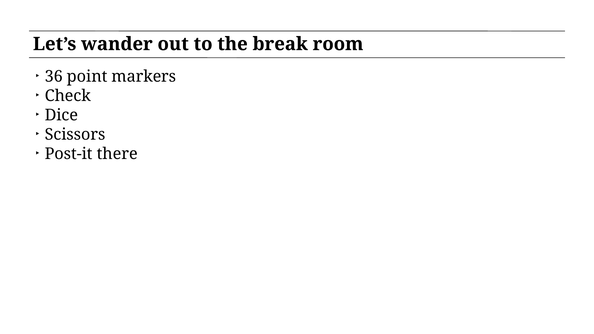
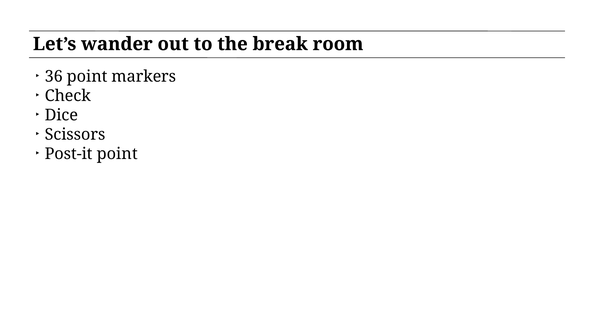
Post-it there: there -> point
